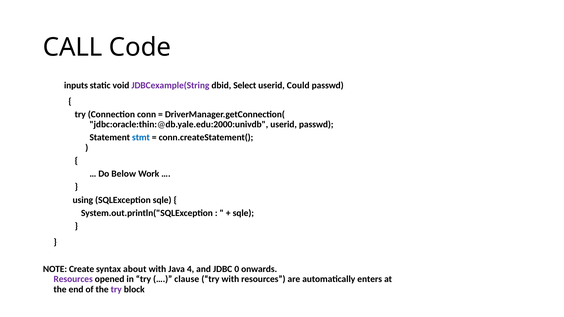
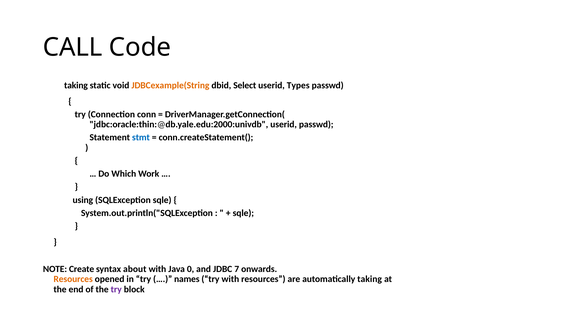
inputs at (76, 85): inputs -> taking
JDBCexample(String colour: purple -> orange
Could: Could -> Types
Below: Below -> Which
4: 4 -> 0
0: 0 -> 7
Resources at (73, 279) colour: purple -> orange
clause: clause -> names
automatically enters: enters -> taking
